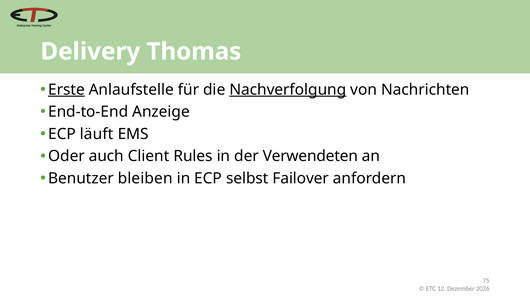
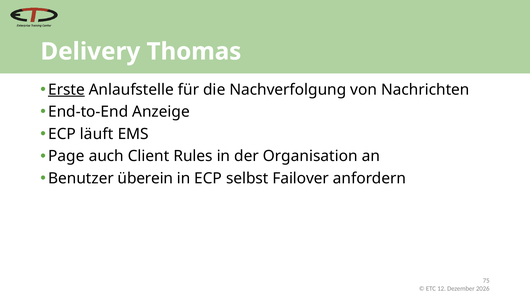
Nachverfolgung underline: present -> none
Oder: Oder -> Page
Verwendeten: Verwendeten -> Organisation
bleiben: bleiben -> überein
